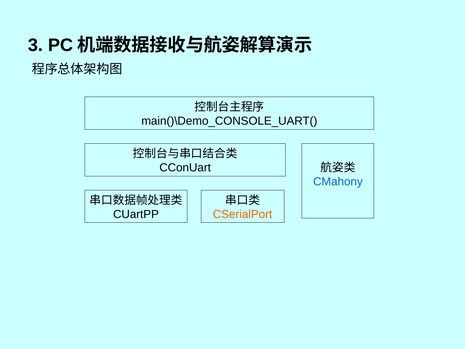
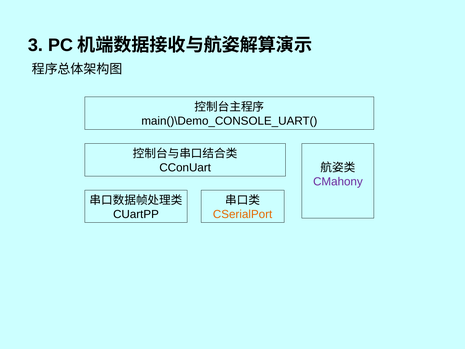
CMahony colour: blue -> purple
